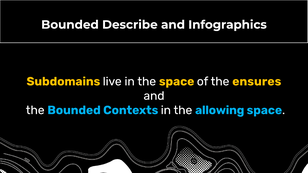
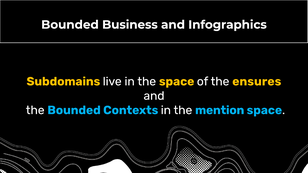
Describe: Describe -> Business
allowing: allowing -> mention
